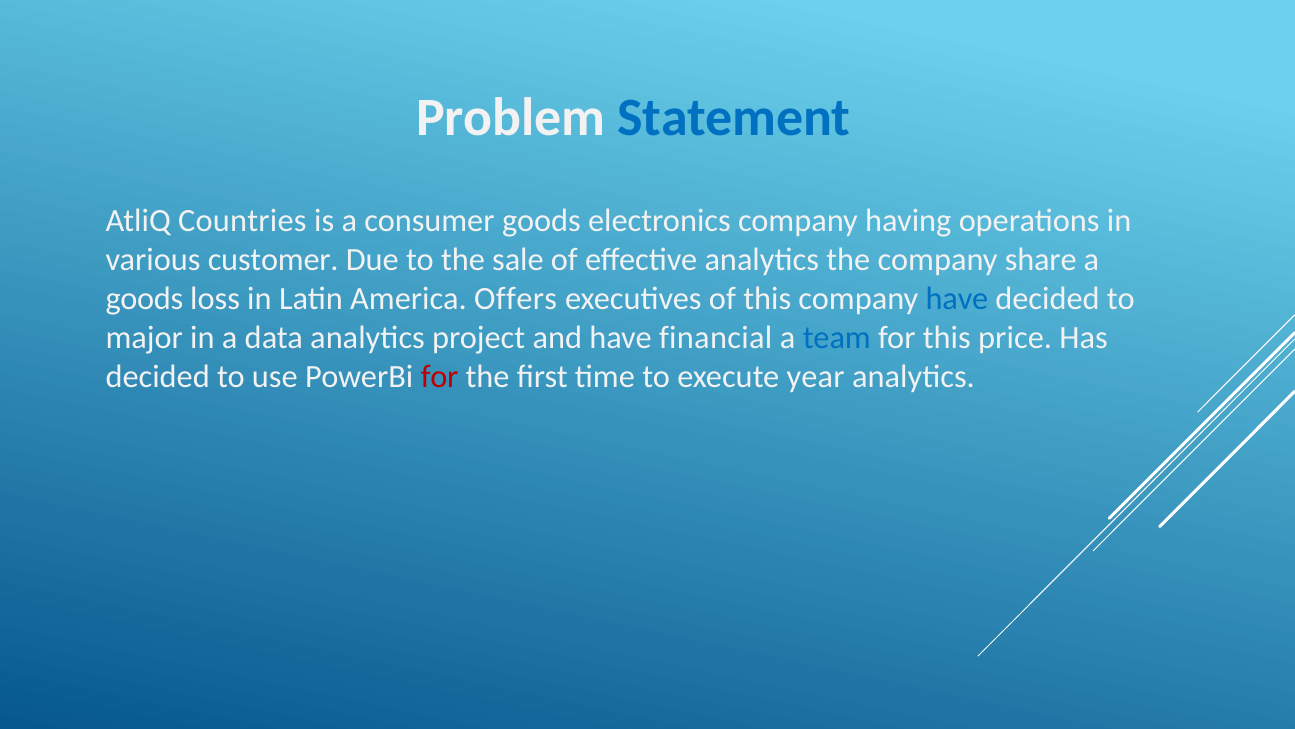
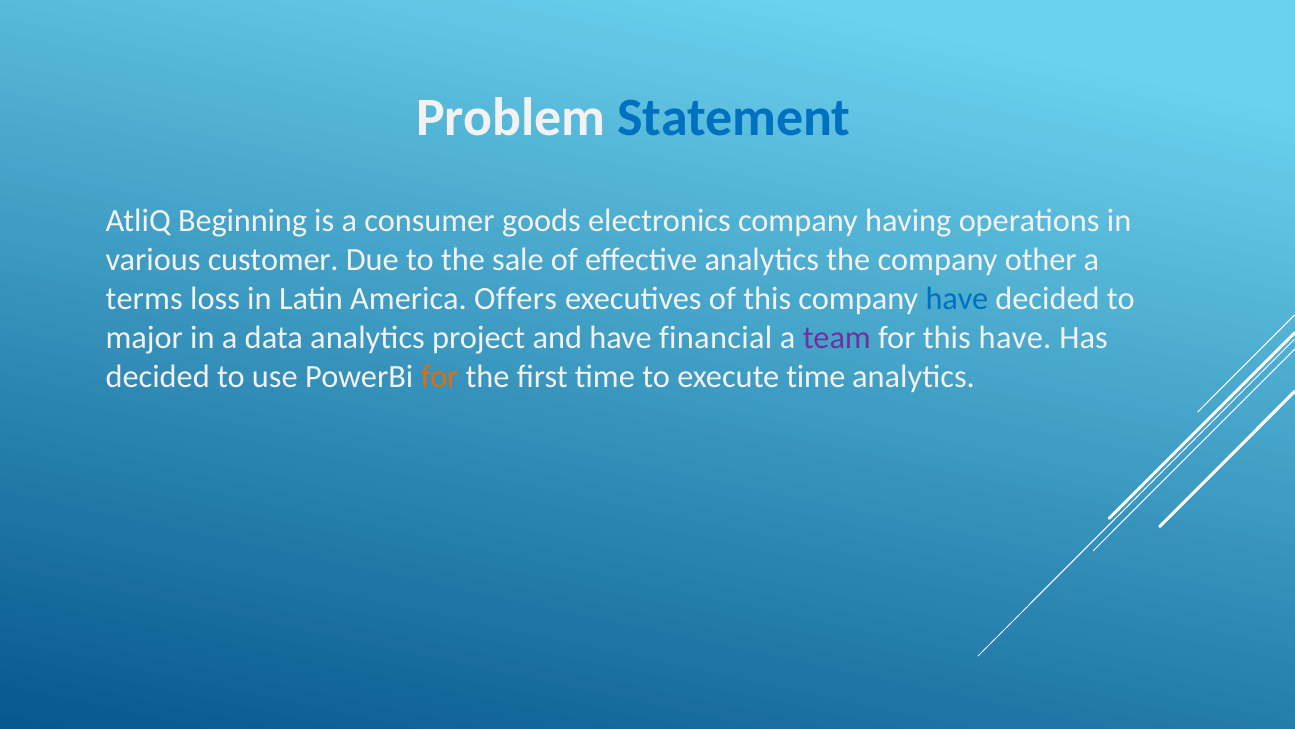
Countries: Countries -> Beginning
share: share -> other
goods at (144, 298): goods -> terms
team colour: blue -> purple
this price: price -> have
for at (440, 376) colour: red -> orange
execute year: year -> time
